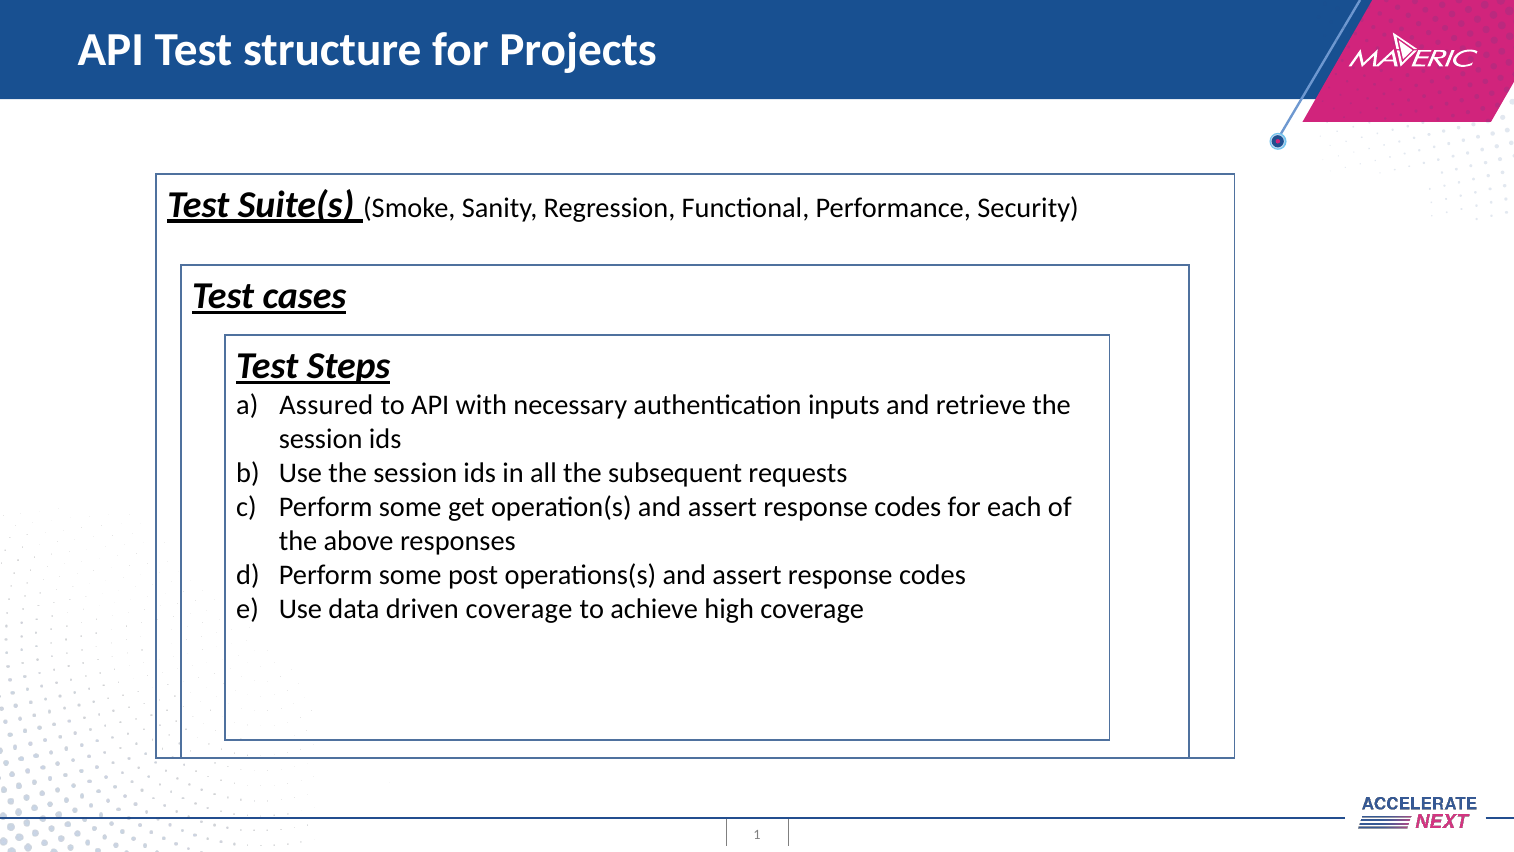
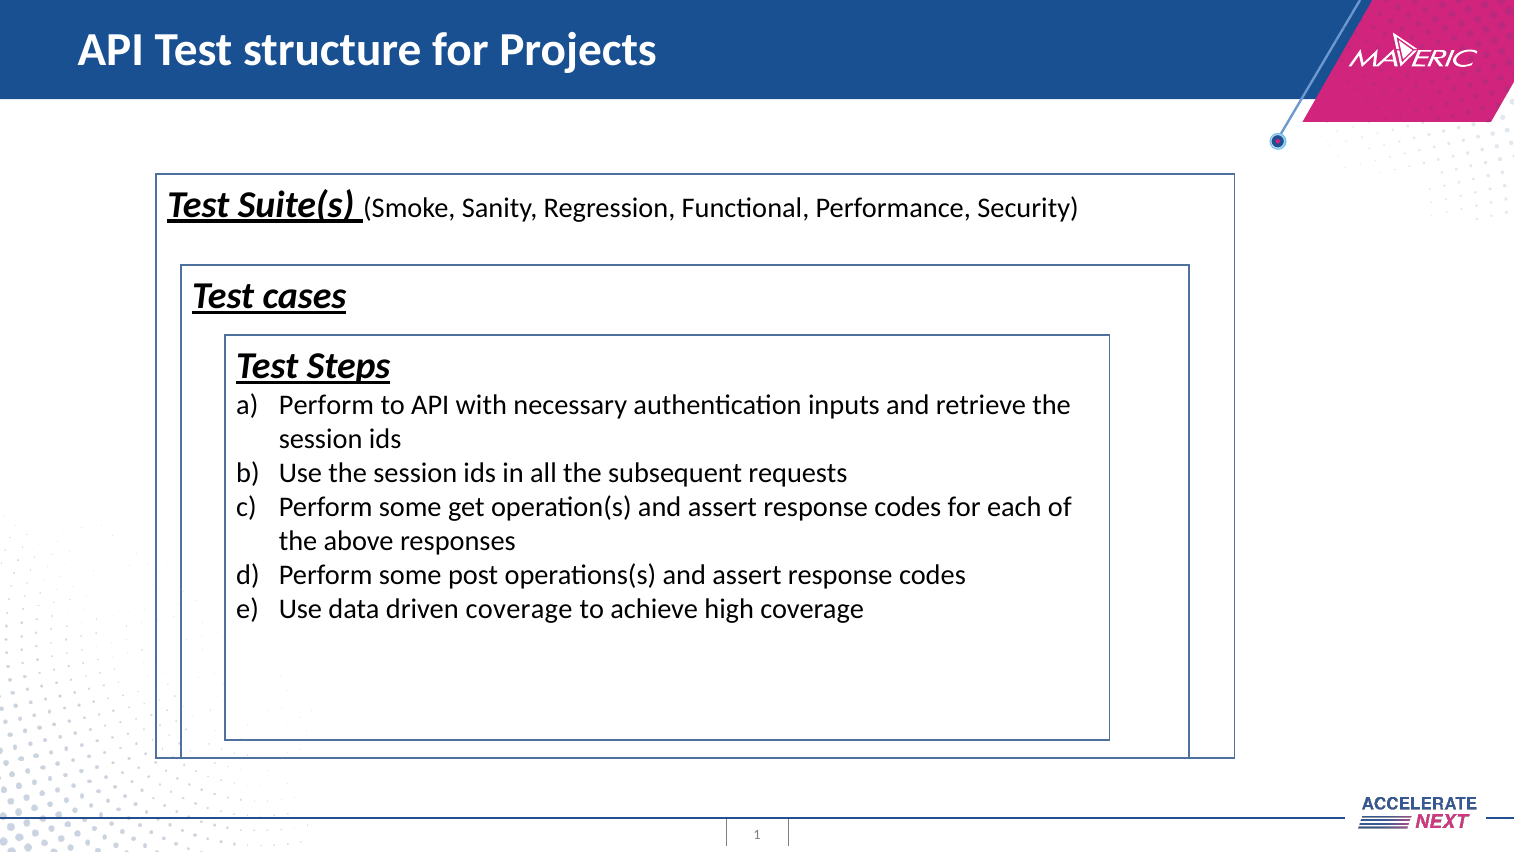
Assured at (326, 405): Assured -> Perform
